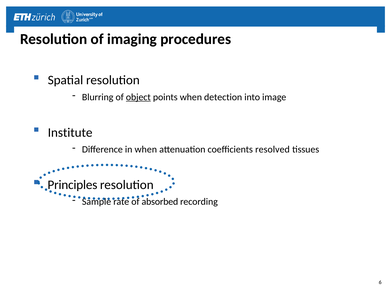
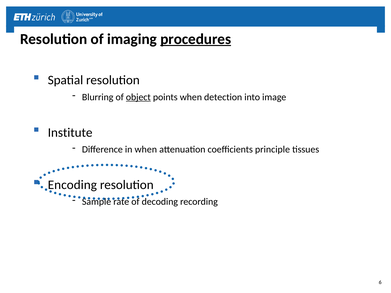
procedures underline: none -> present
resolved: resolved -> principle
Principles: Principles -> Encoding
absorbed: absorbed -> decoding
